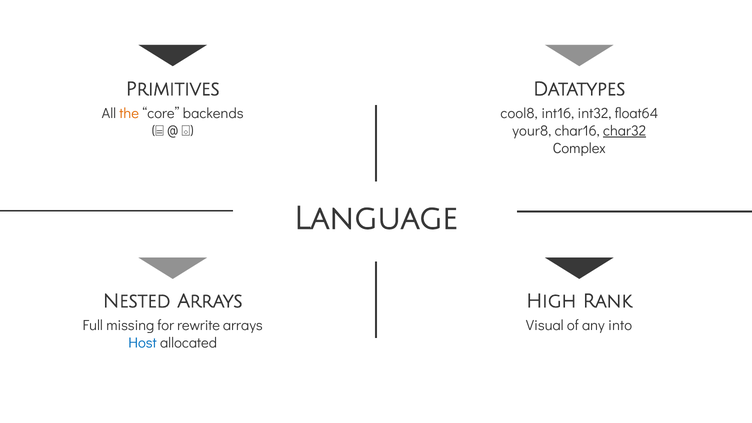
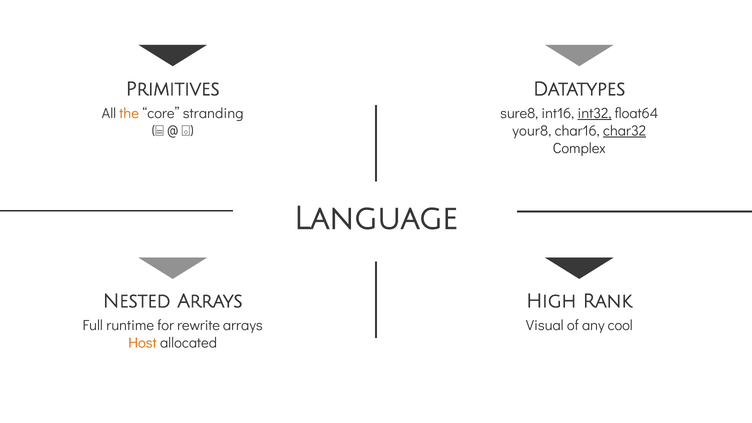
backends: backends -> stranding
cool8: cool8 -> sure8
int32 underline: none -> present
into: into -> cool
missing: missing -> runtime
Host colour: blue -> orange
